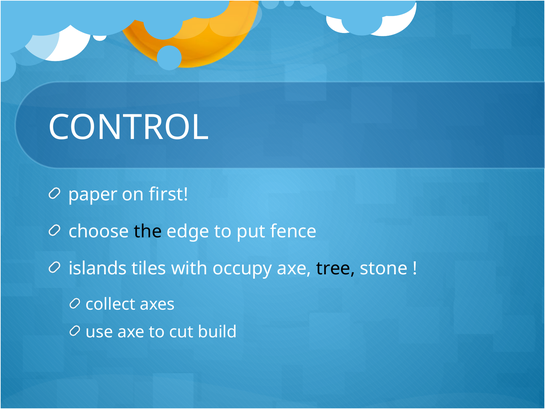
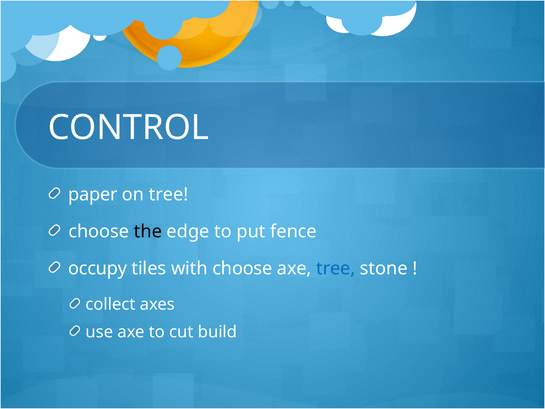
on first: first -> tree
islands: islands -> occupy
with occupy: occupy -> choose
tree at (336, 268) colour: black -> blue
